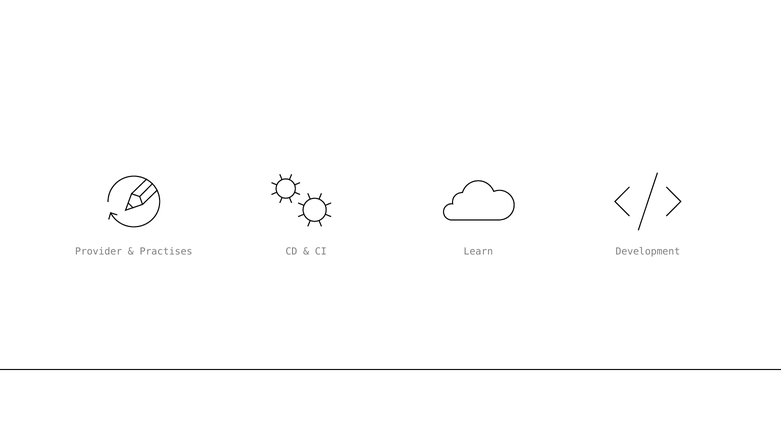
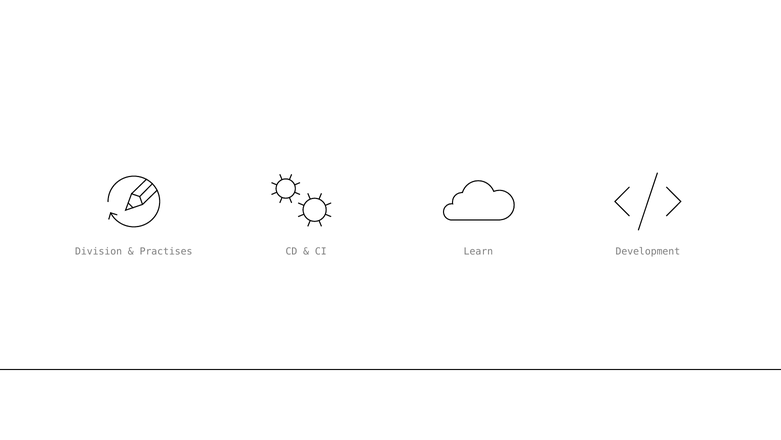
Provider: Provider -> Division
